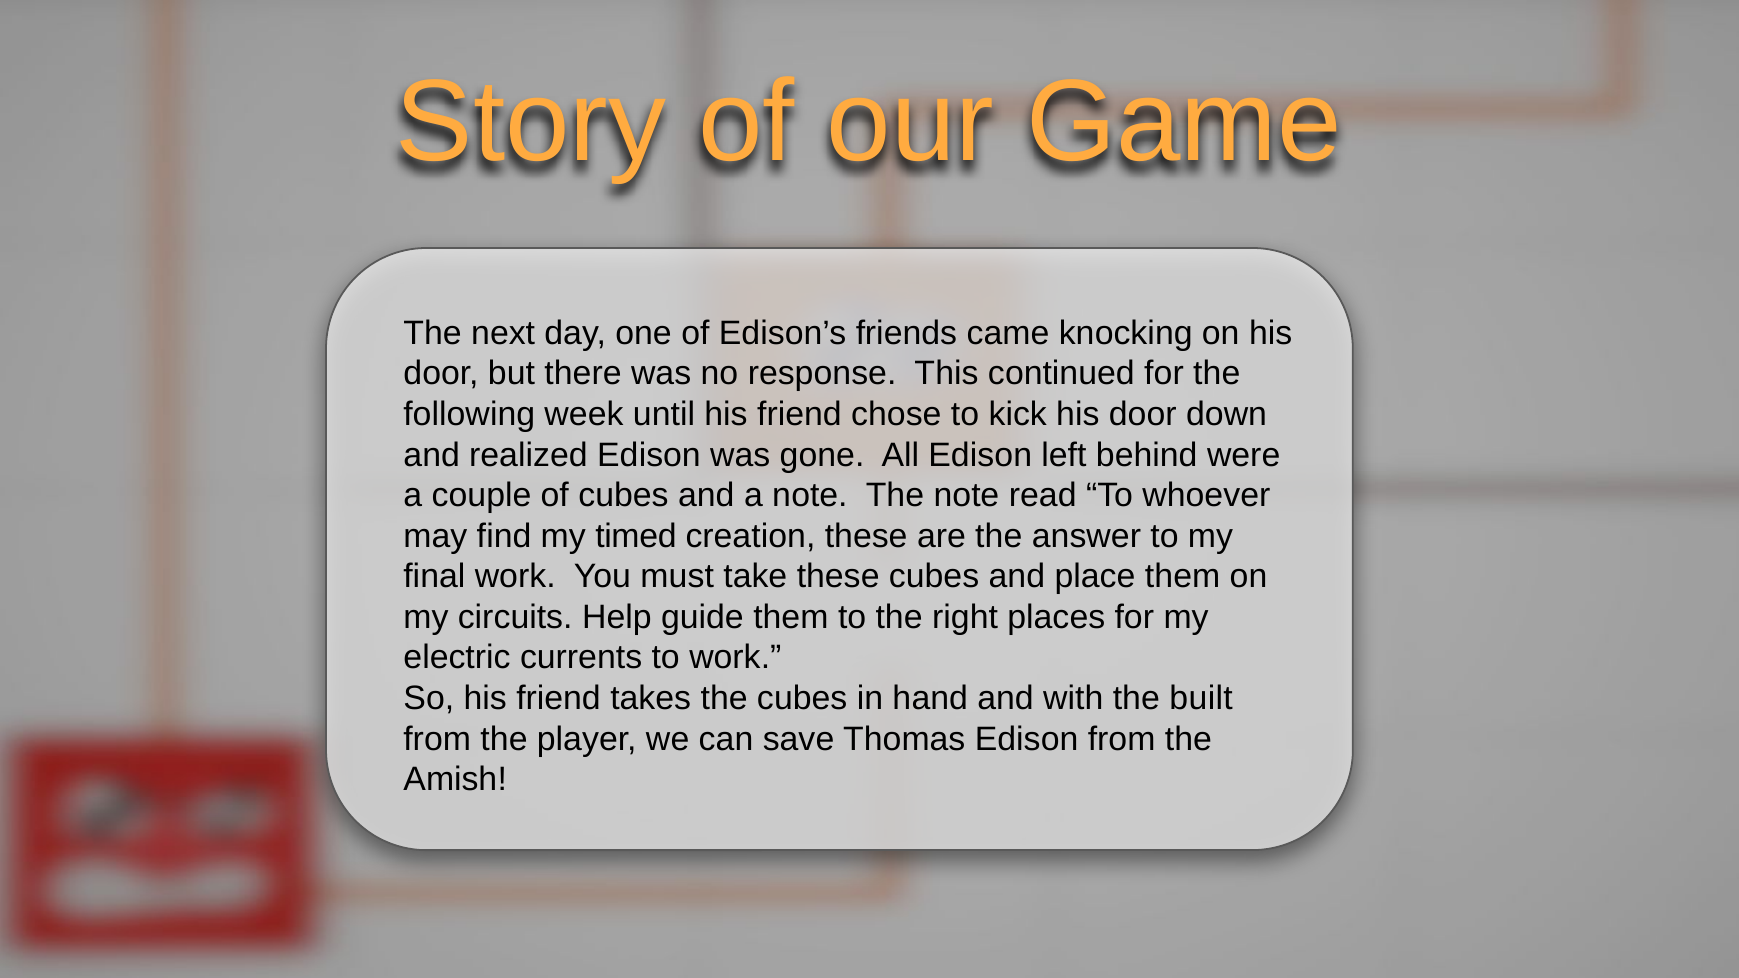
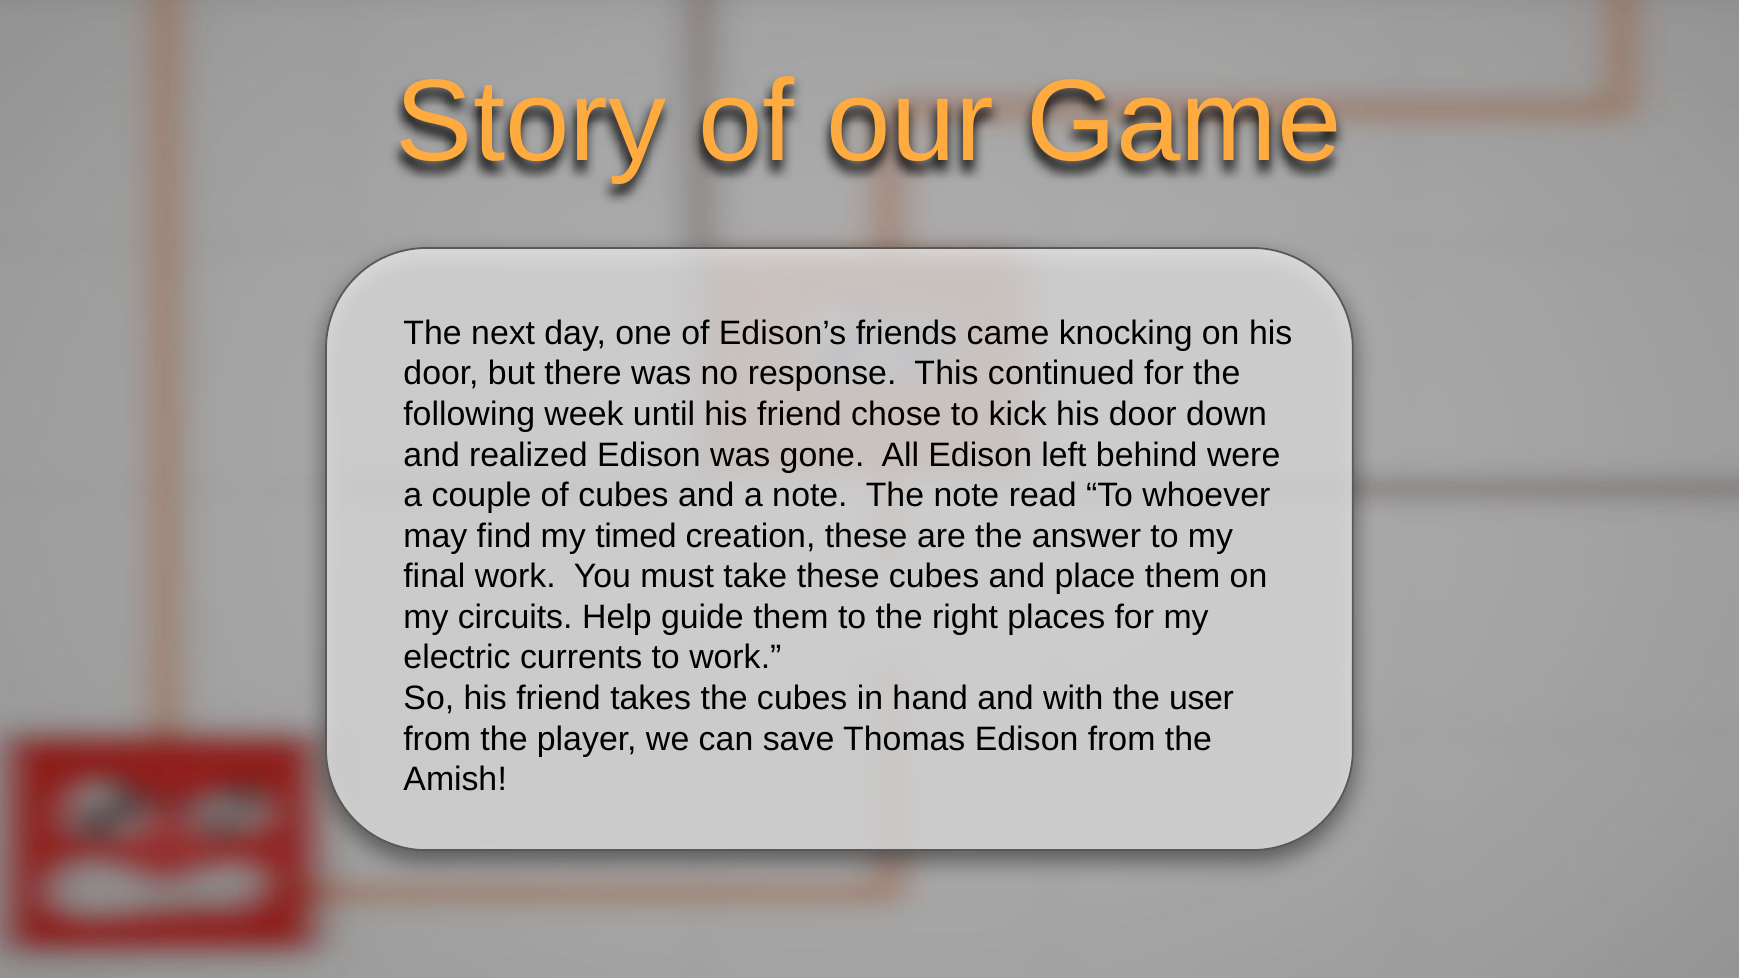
built: built -> user
